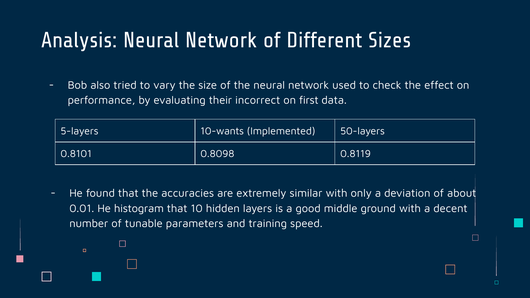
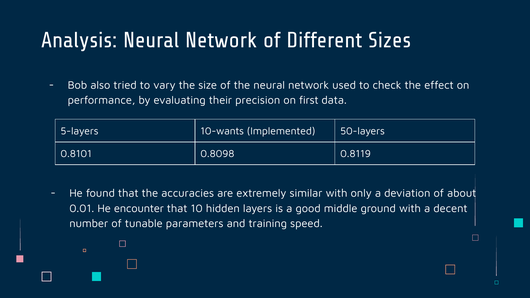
incorrect: incorrect -> precision
histogram: histogram -> encounter
